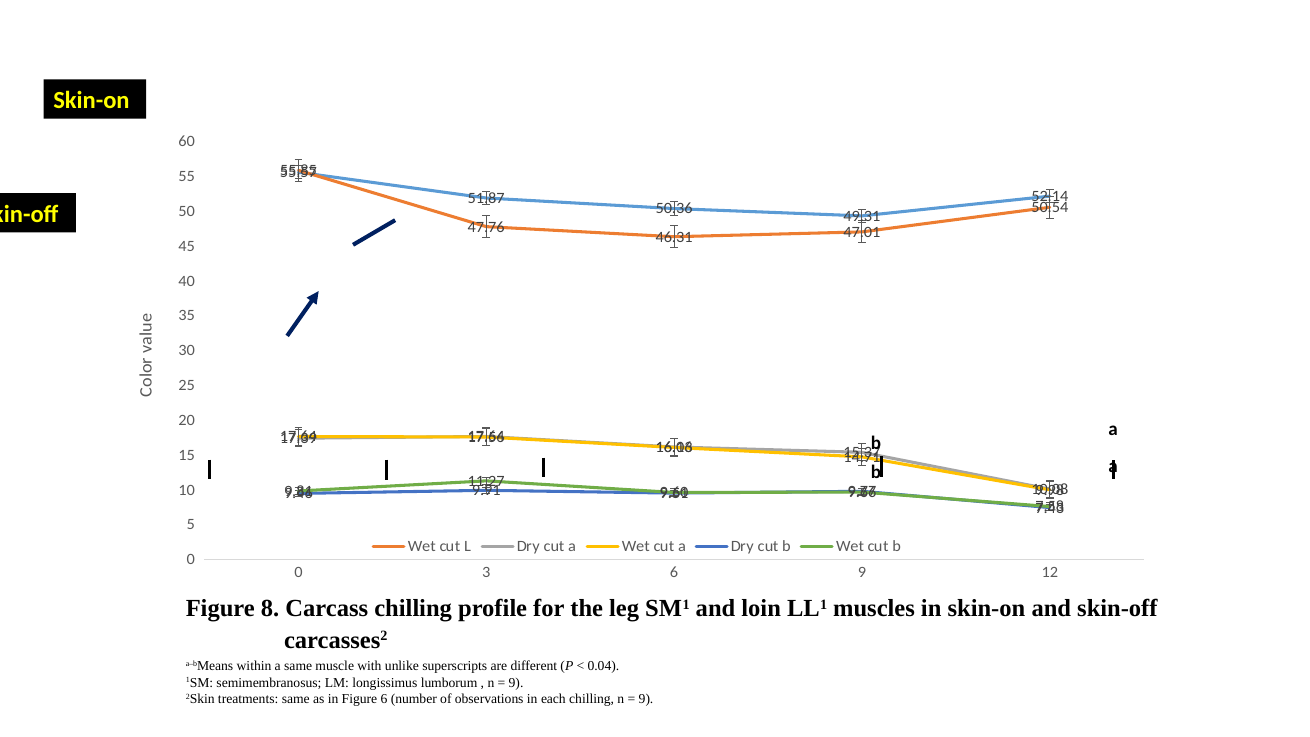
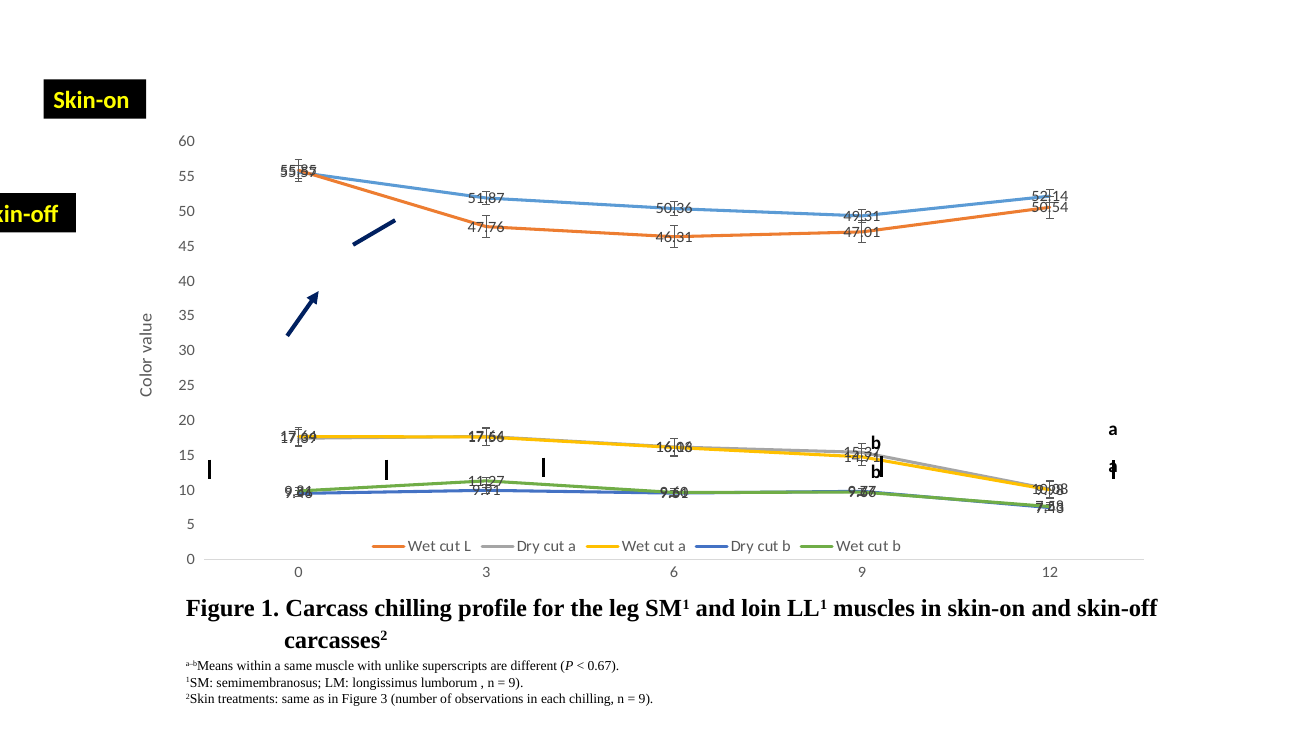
8: 8 -> 1
0.04: 0.04 -> 0.67
Figure 6: 6 -> 3
